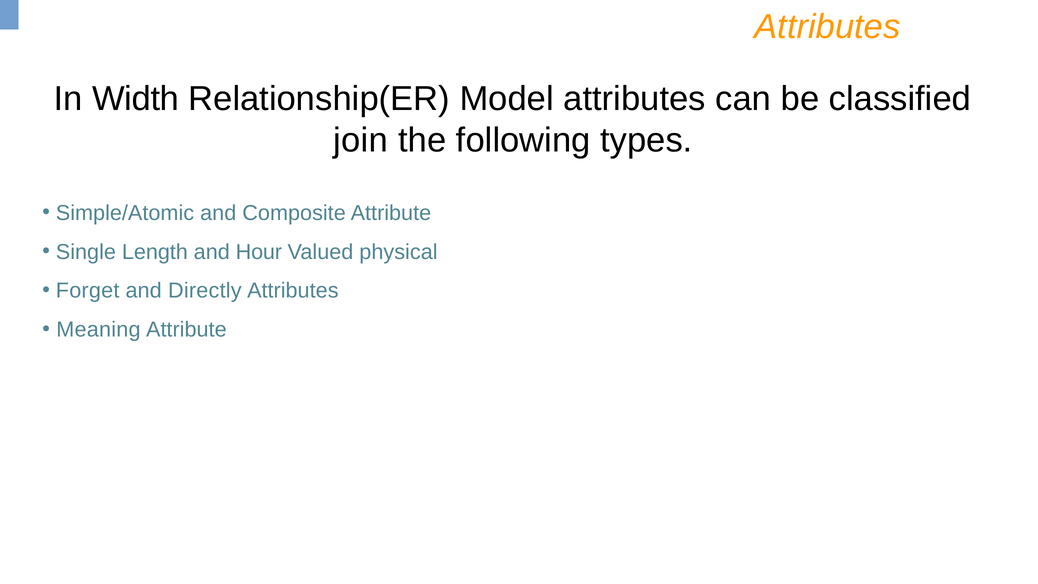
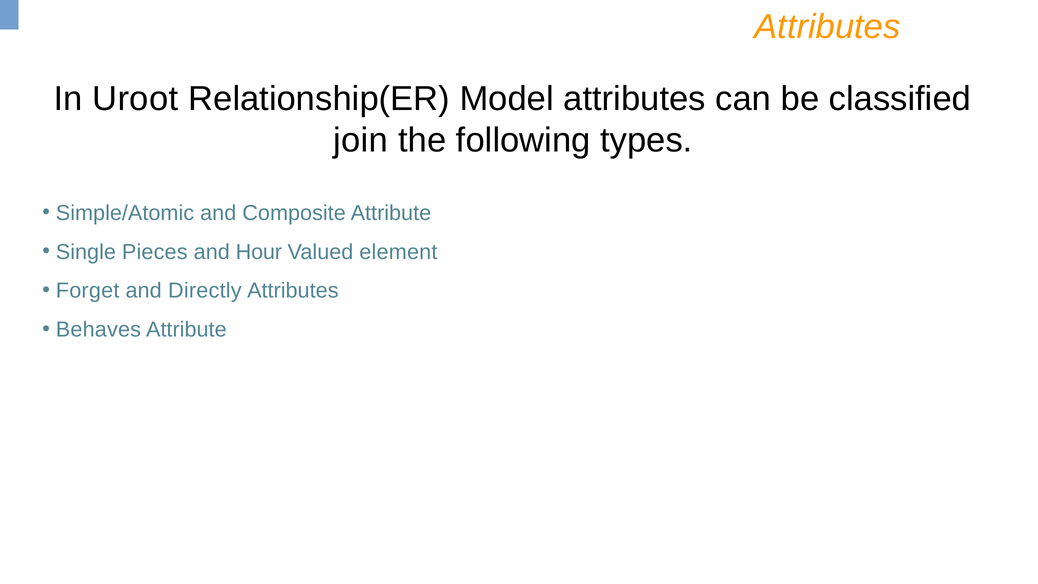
Width: Width -> Uroot
Length: Length -> Pieces
physical: physical -> element
Meaning: Meaning -> Behaves
